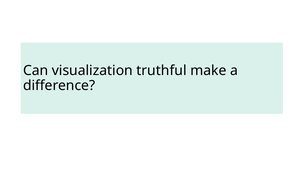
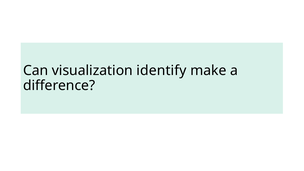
truthful: truthful -> identify
